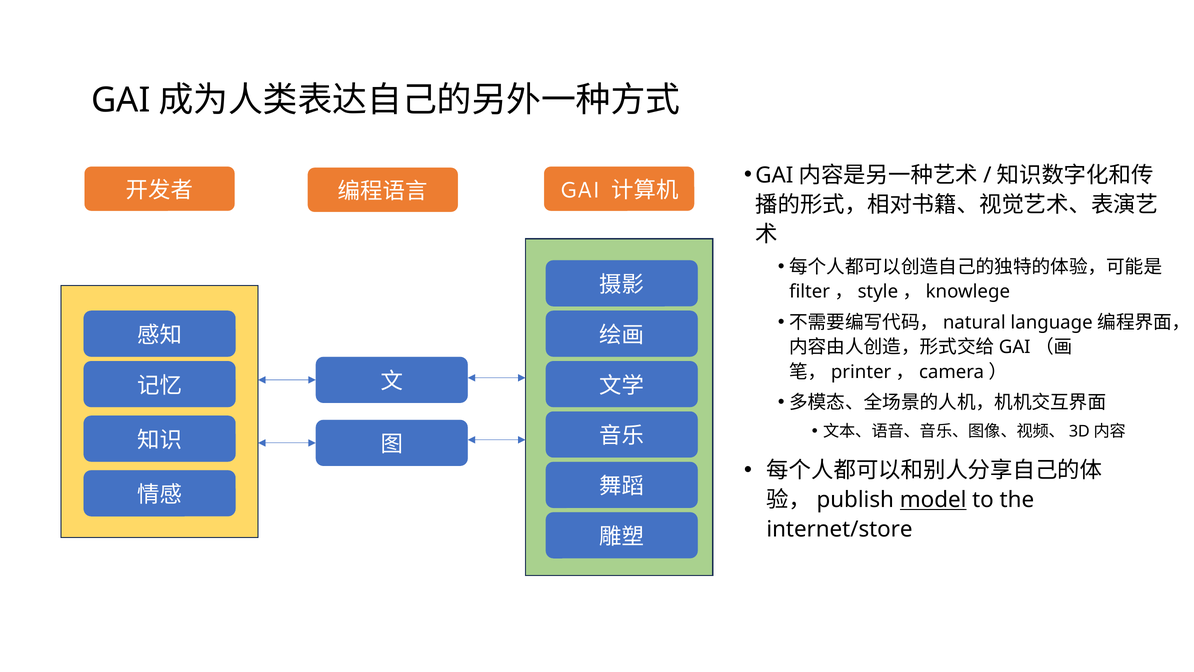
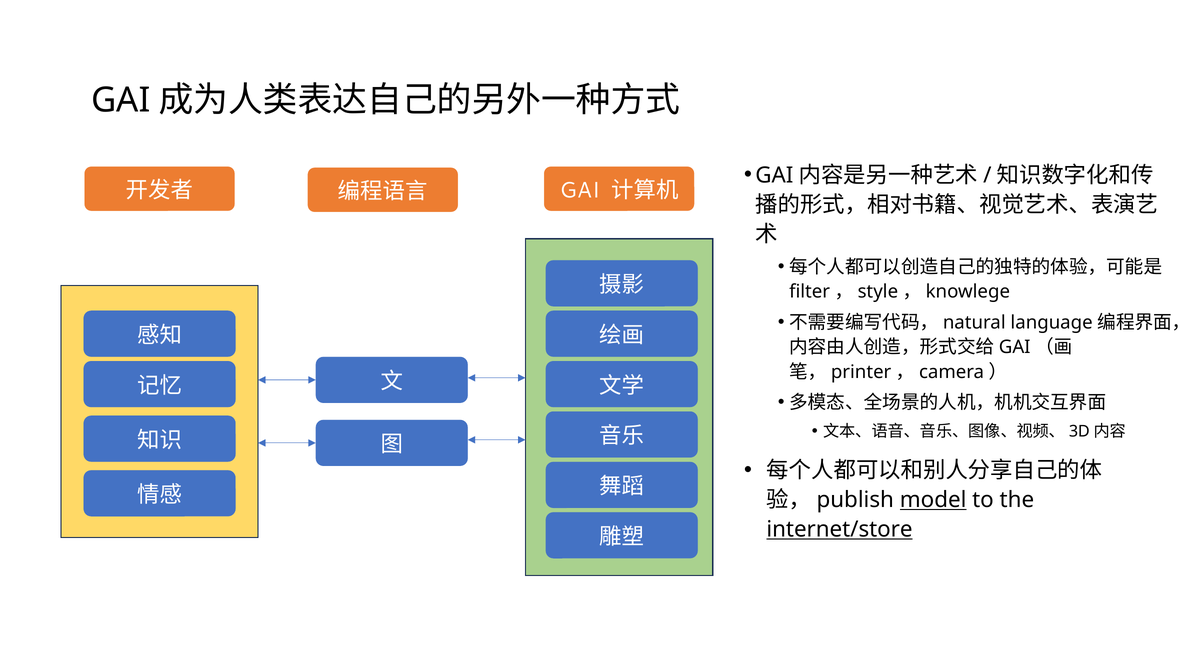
internet/store underline: none -> present
